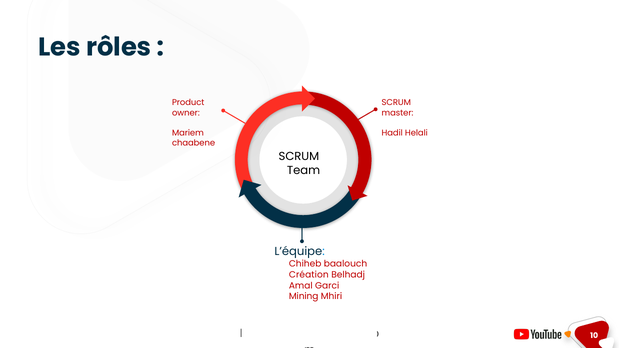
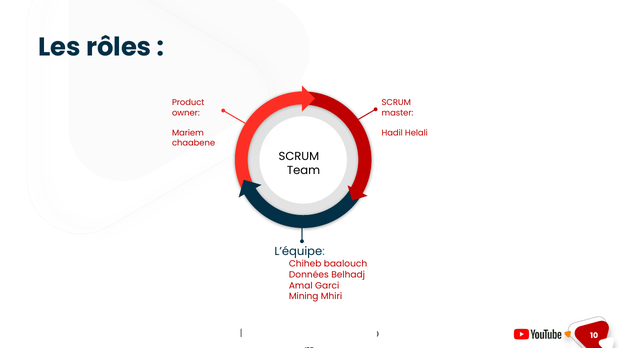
Création: Création -> Données
